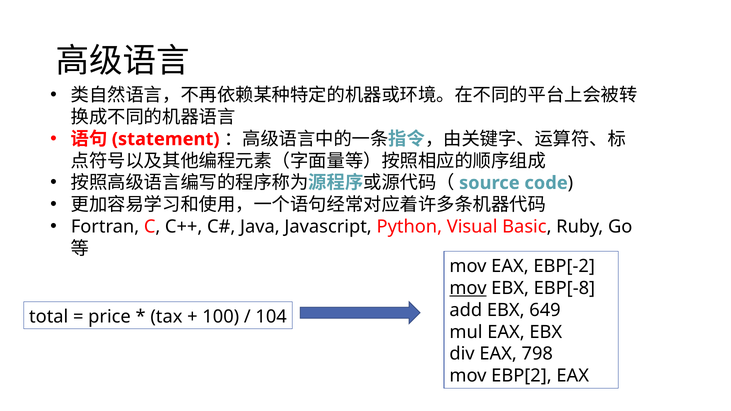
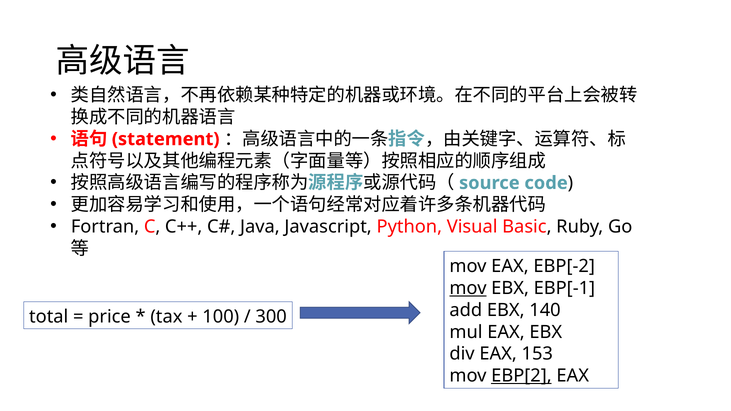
EBP[-8: EBP[-8 -> EBP[-1
649: 649 -> 140
104: 104 -> 300
798: 798 -> 153
EBP[2 underline: none -> present
